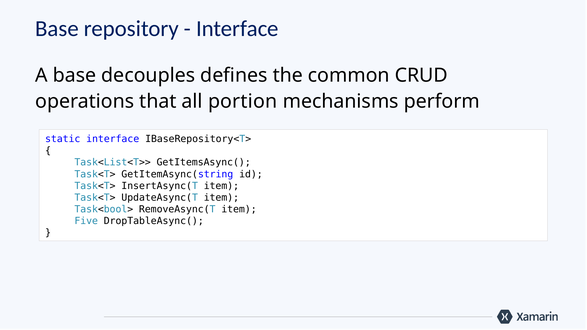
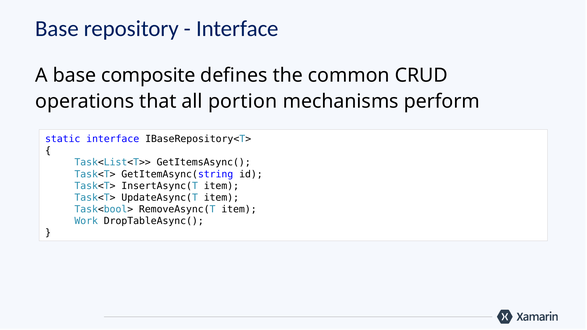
decouples: decouples -> composite
Five: Five -> Work
